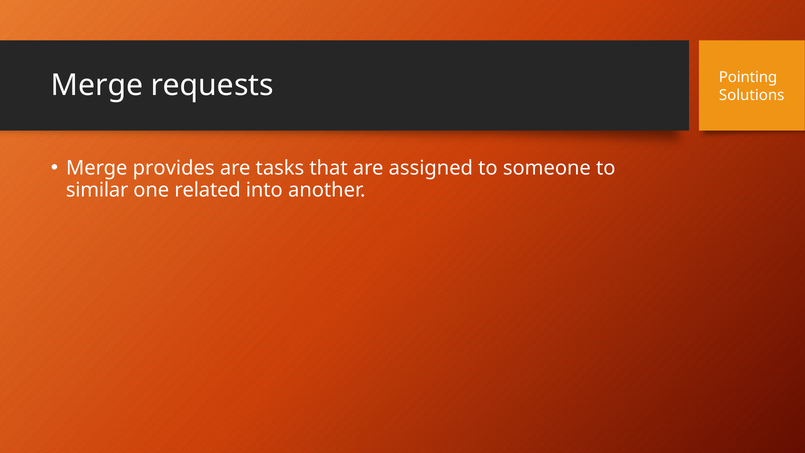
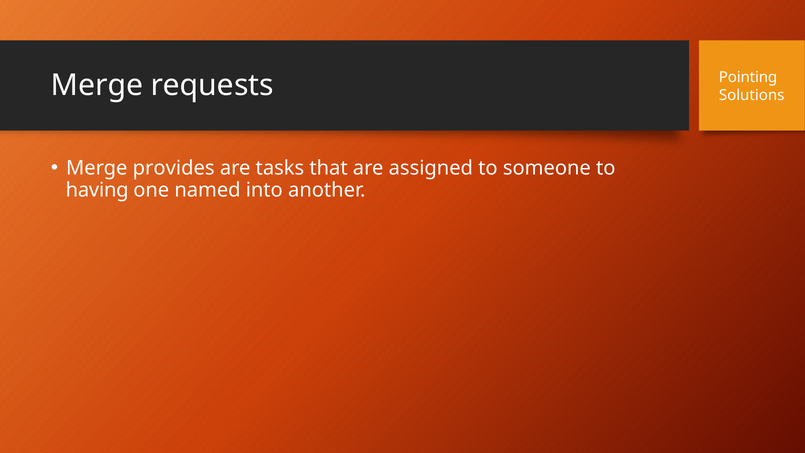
similar: similar -> having
related: related -> named
